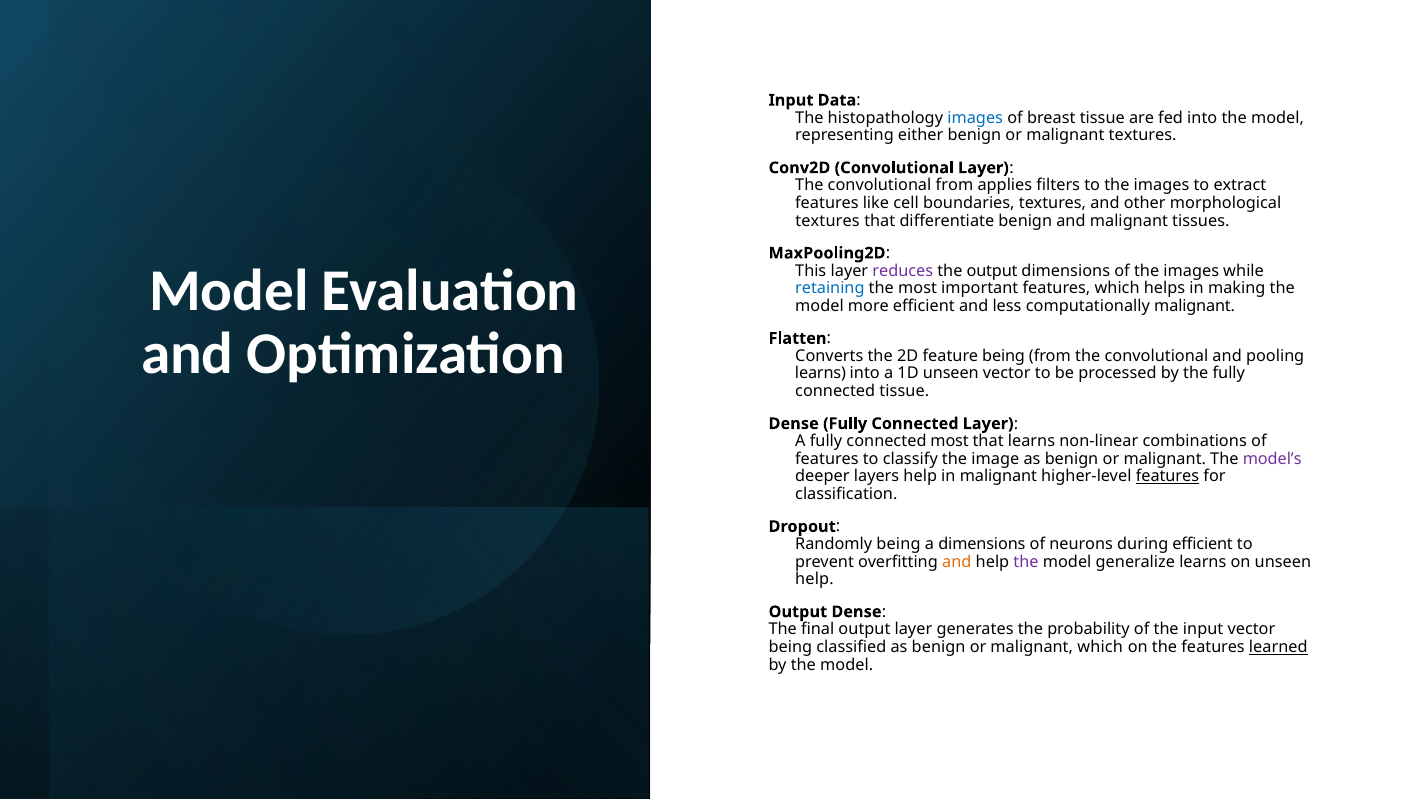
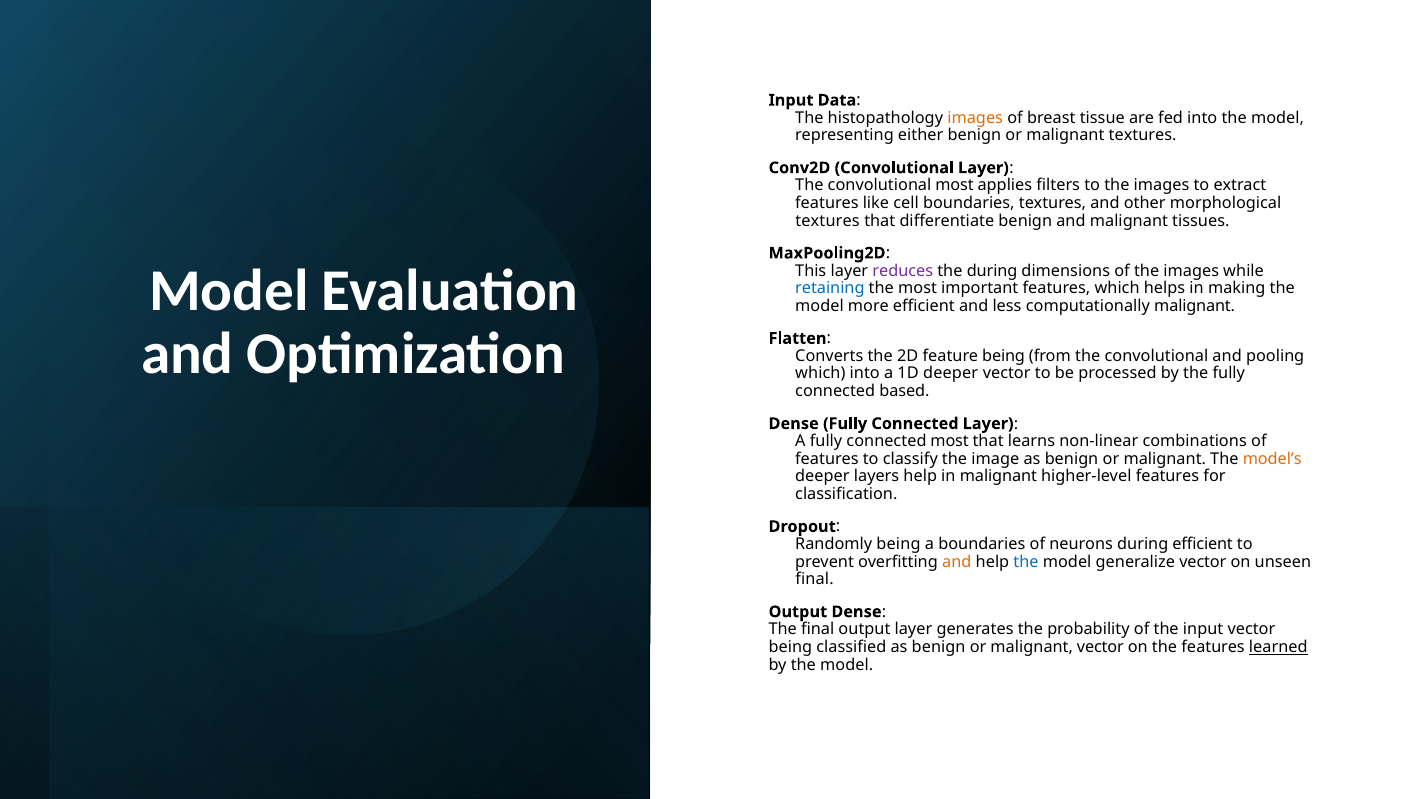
images at (975, 118) colour: blue -> orange
convolutional from: from -> most
the output: output -> during
learns at (820, 374): learns -> which
1D unseen: unseen -> deeper
connected tissue: tissue -> based
model’s colour: purple -> orange
features at (1167, 477) underline: present -> none
a dimensions: dimensions -> boundaries
the at (1026, 562) colour: purple -> blue
generalize learns: learns -> vector
help at (814, 580): help -> final
malignant which: which -> vector
